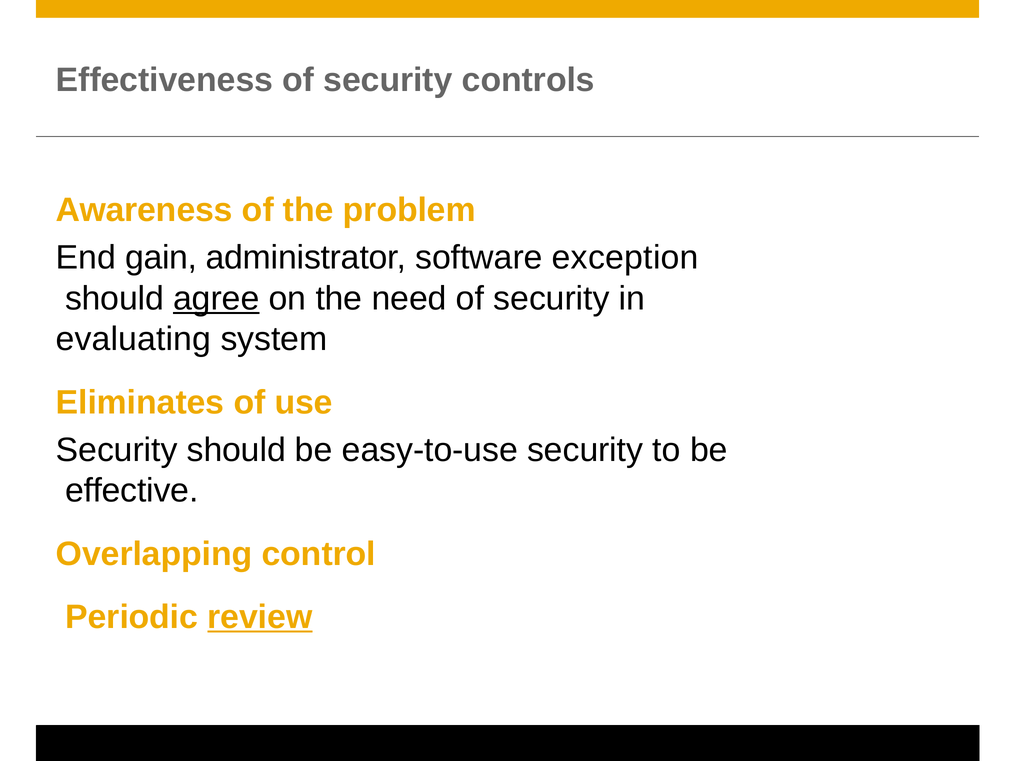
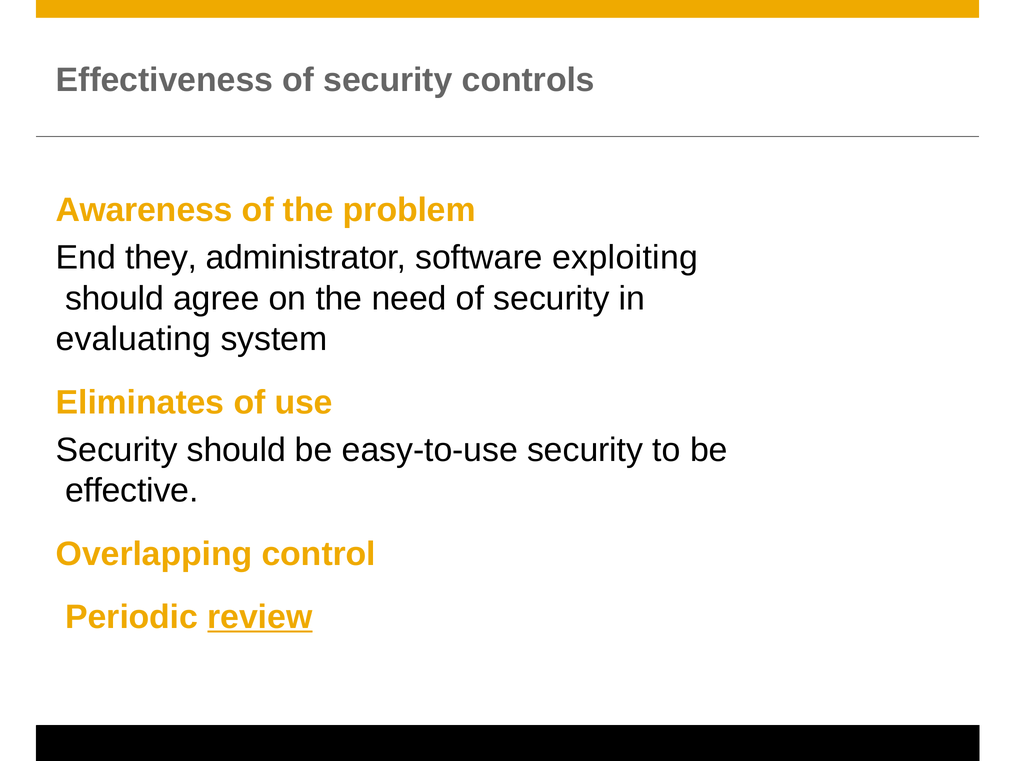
gain: gain -> they
exception: exception -> exploiting
agree underline: present -> none
